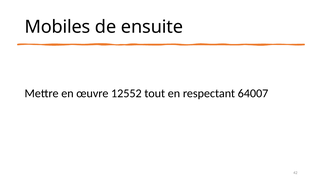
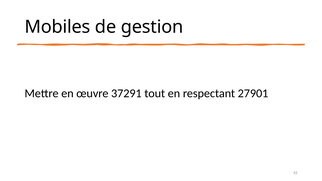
ensuite: ensuite -> gestion
12552: 12552 -> 37291
64007: 64007 -> 27901
